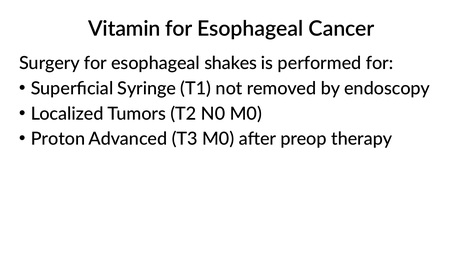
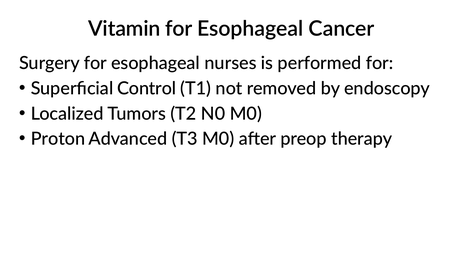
shakes: shakes -> nurses
Syringe: Syringe -> Control
